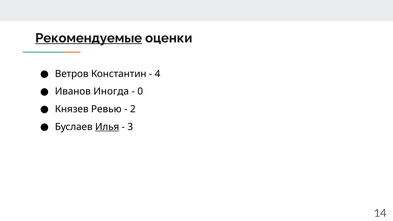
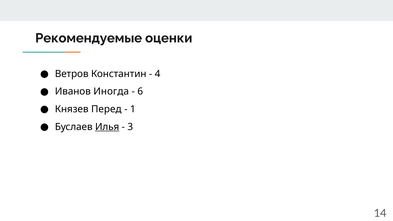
Рекомендуемые underline: present -> none
0: 0 -> 6
Ревью: Ревью -> Перед
2: 2 -> 1
